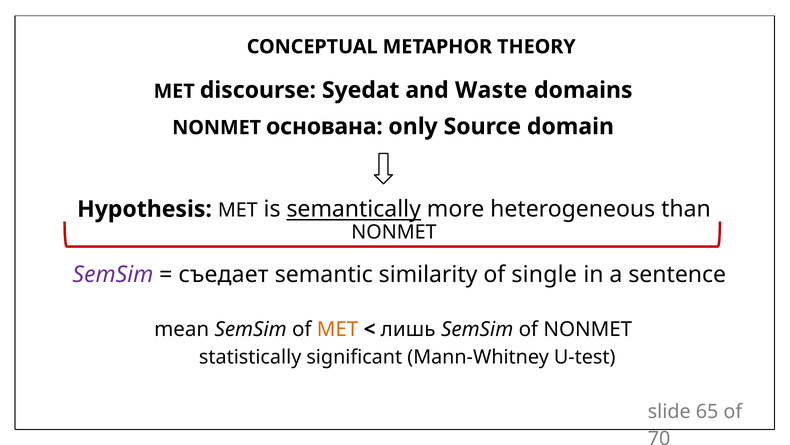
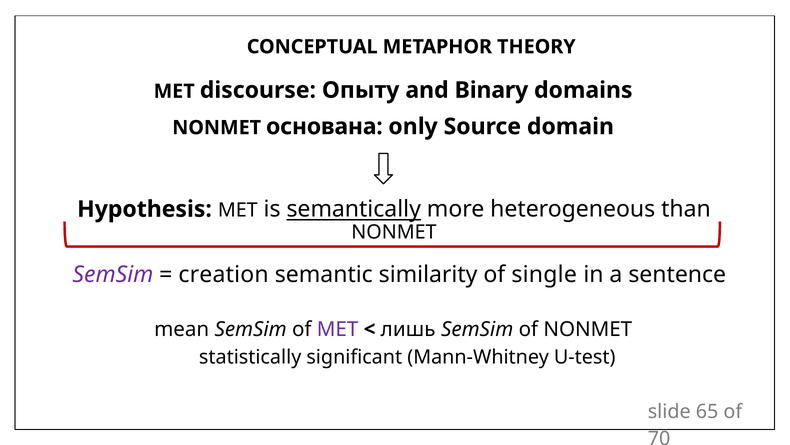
Syedat: Syedat -> Опыту
Waste: Waste -> Binary
съедает: съедает -> creation
MET at (338, 329) colour: orange -> purple
